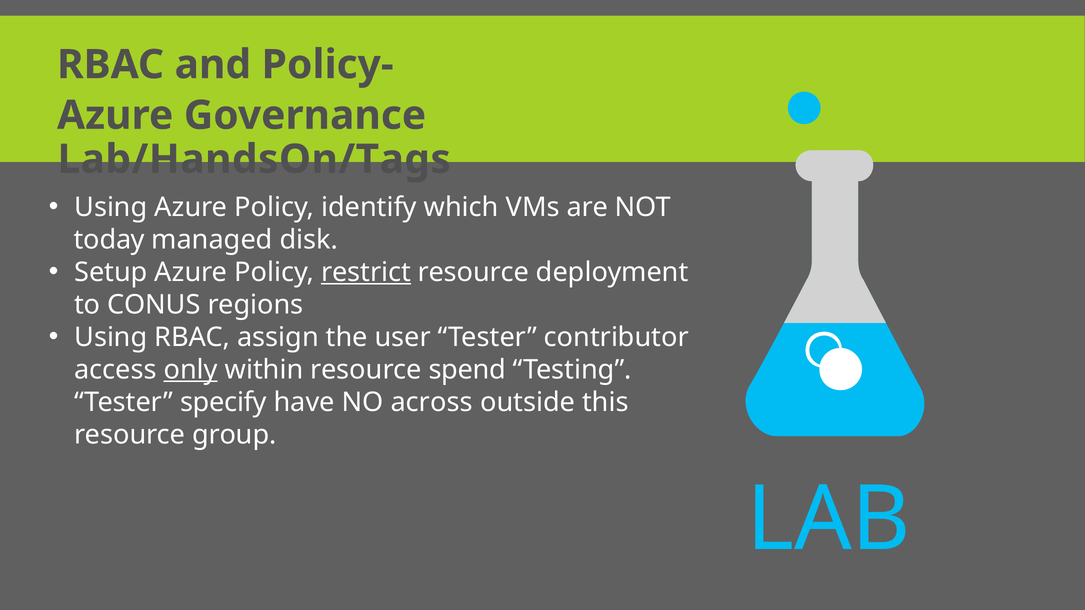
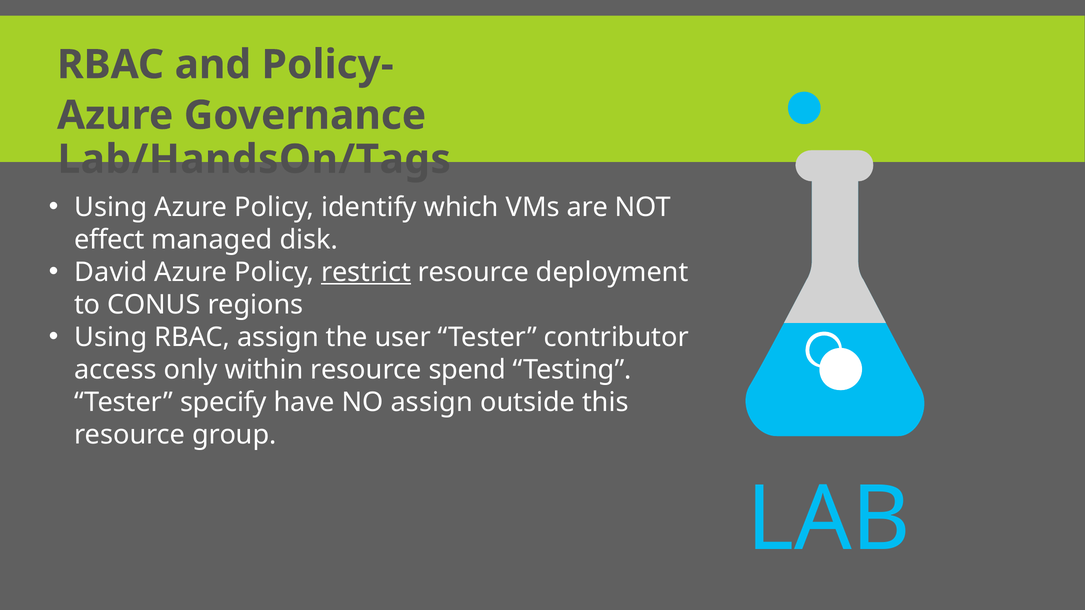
today: today -> effect
Setup: Setup -> David
only underline: present -> none
NO across: across -> assign
